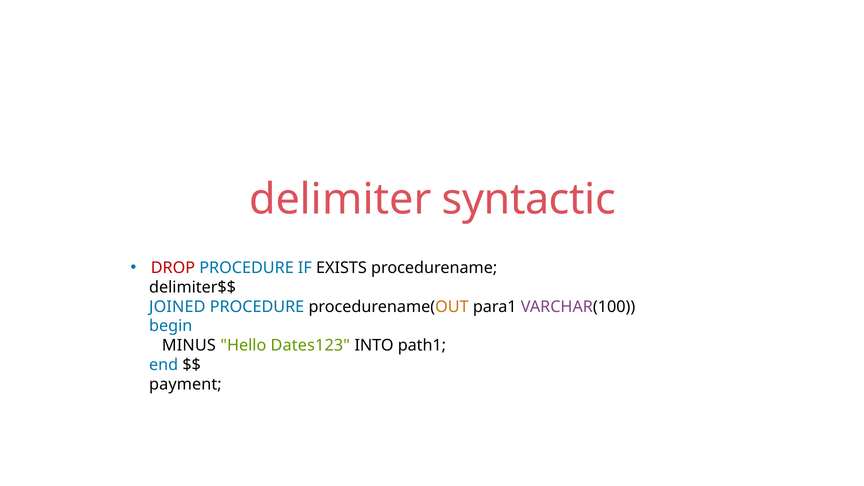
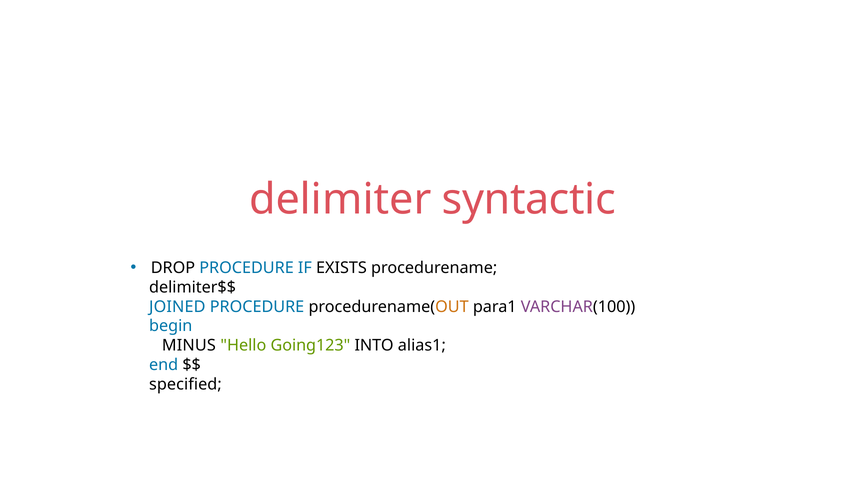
DROP colour: red -> black
Dates123: Dates123 -> Going123
path1: path1 -> alias1
payment: payment -> specified
